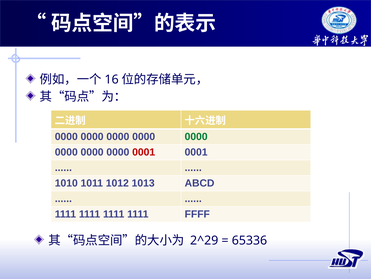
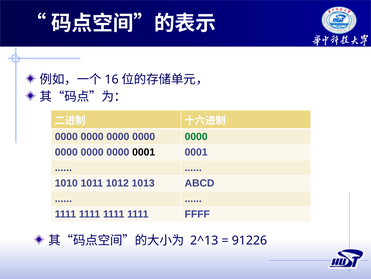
0001 at (144, 152) colour: red -> black
2^29: 2^29 -> 2^13
65336: 65336 -> 91226
